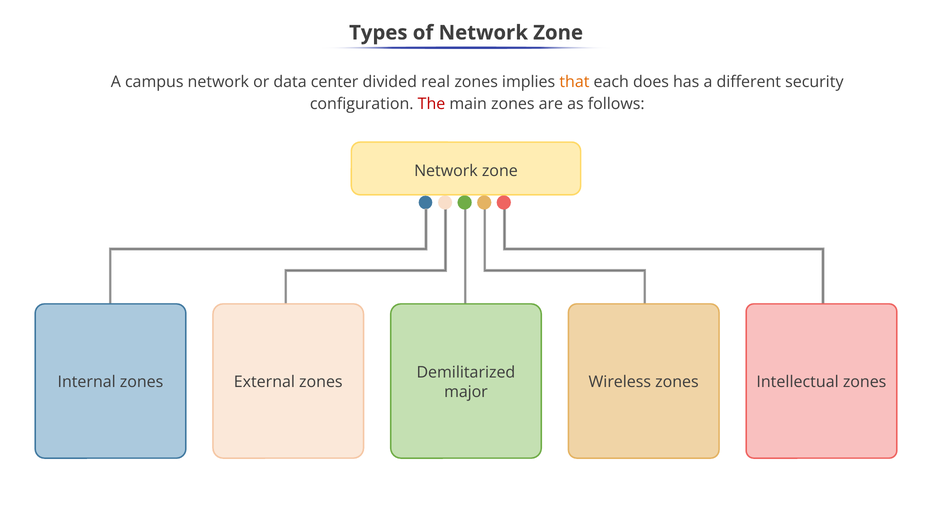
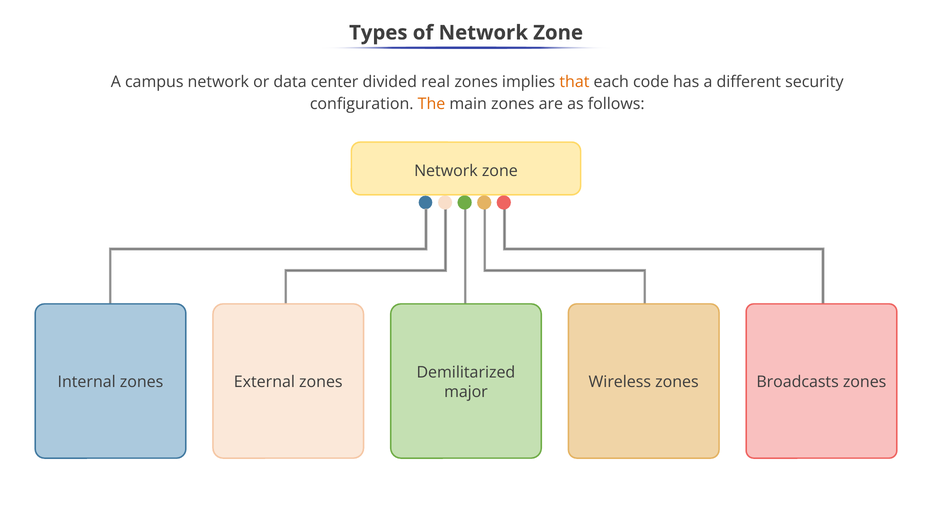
does: does -> code
The colour: red -> orange
Intellectual: Intellectual -> Broadcasts
